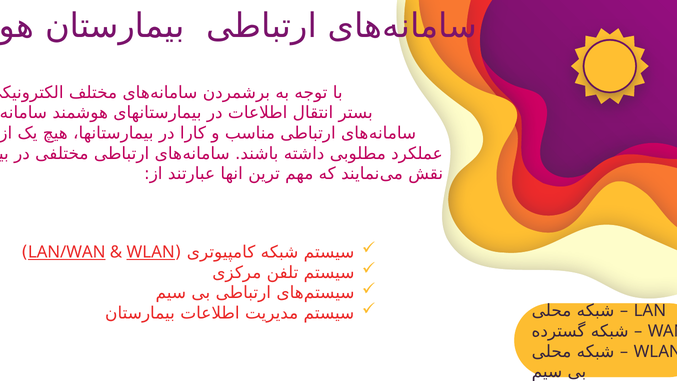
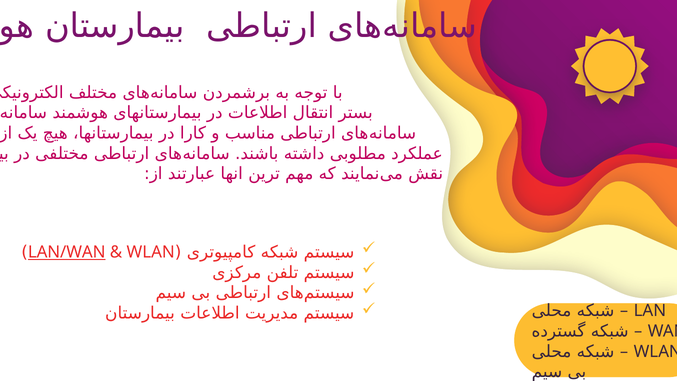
WLAN at (151, 252) underline: present -> none
